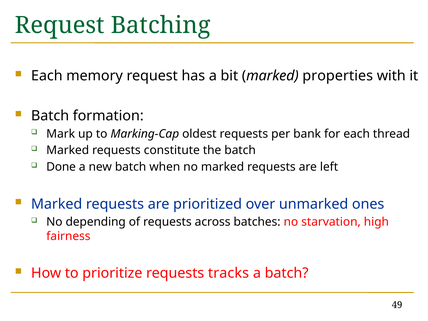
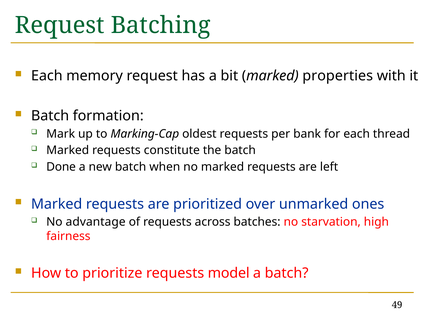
depending: depending -> advantage
tracks: tracks -> model
